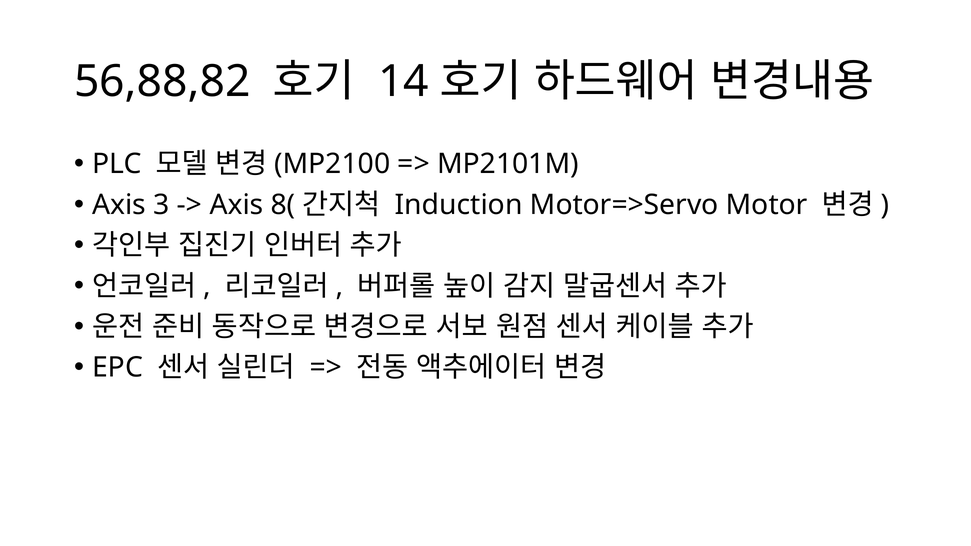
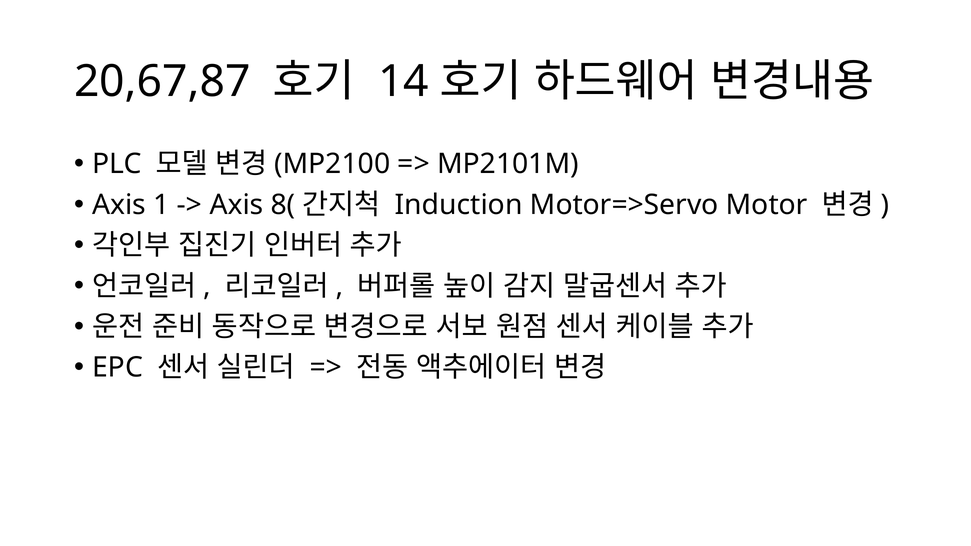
56,88,82: 56,88,82 -> 20,67,87
3: 3 -> 1
